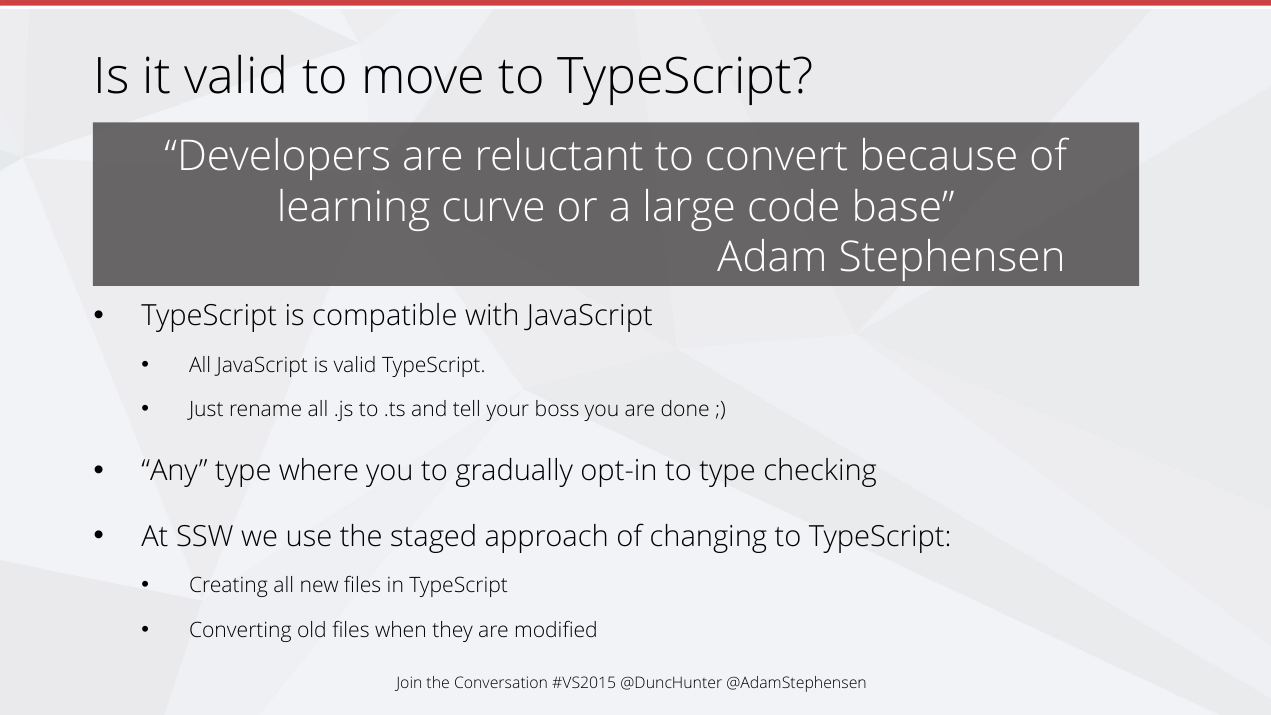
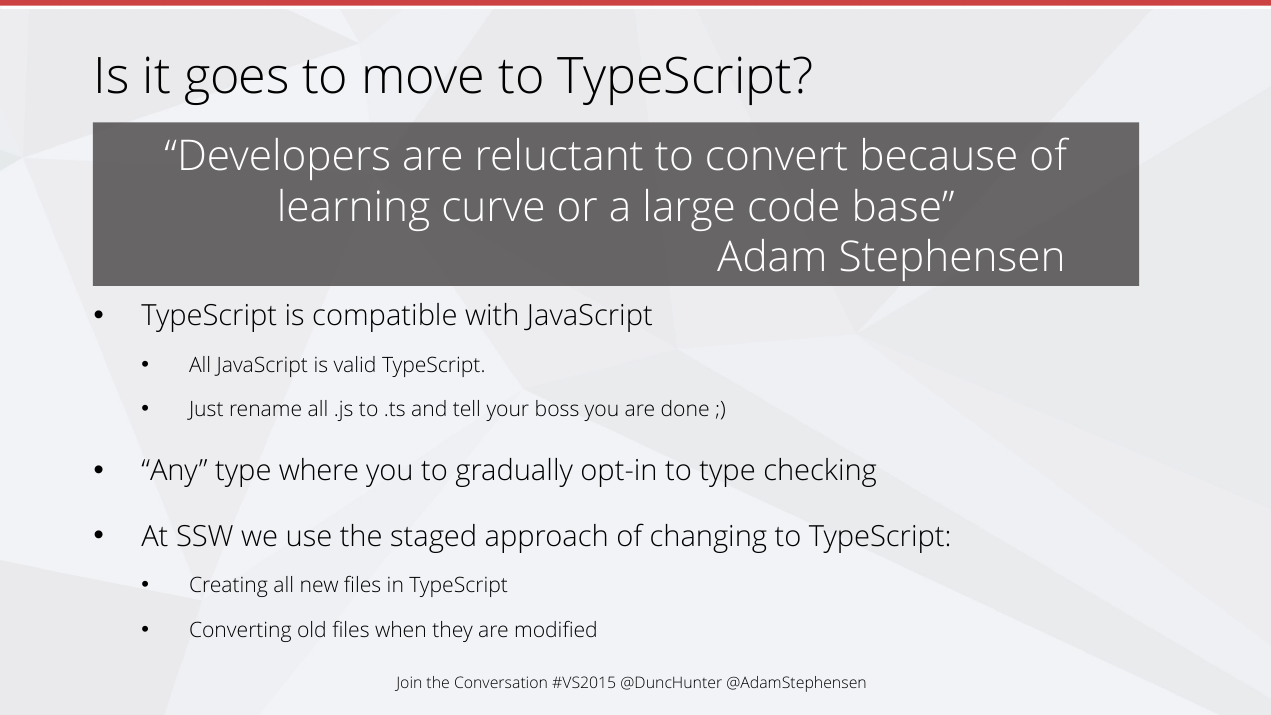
it valid: valid -> goes
